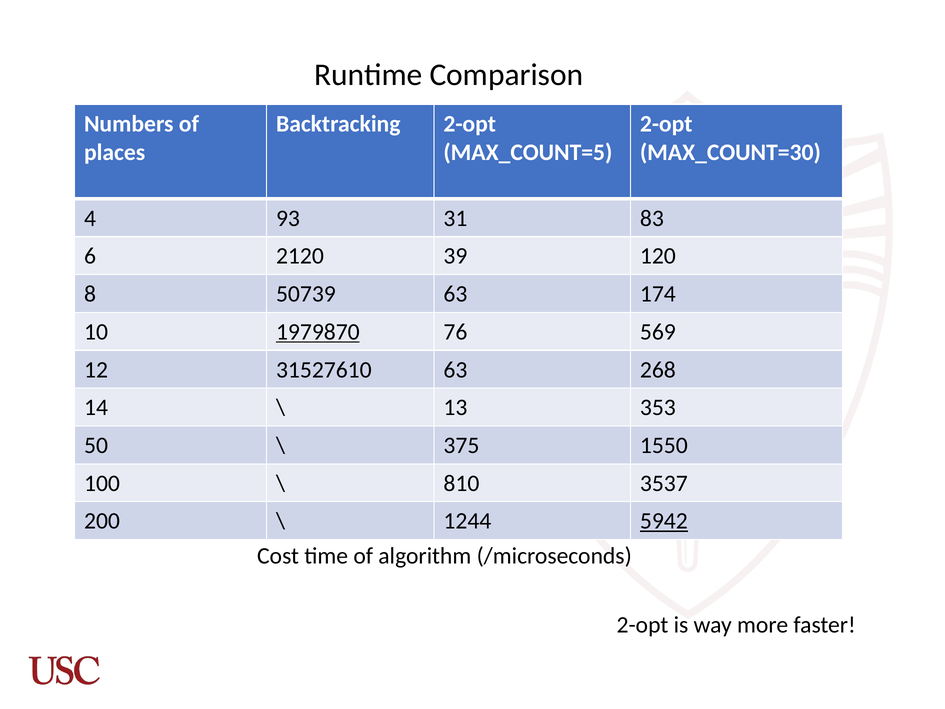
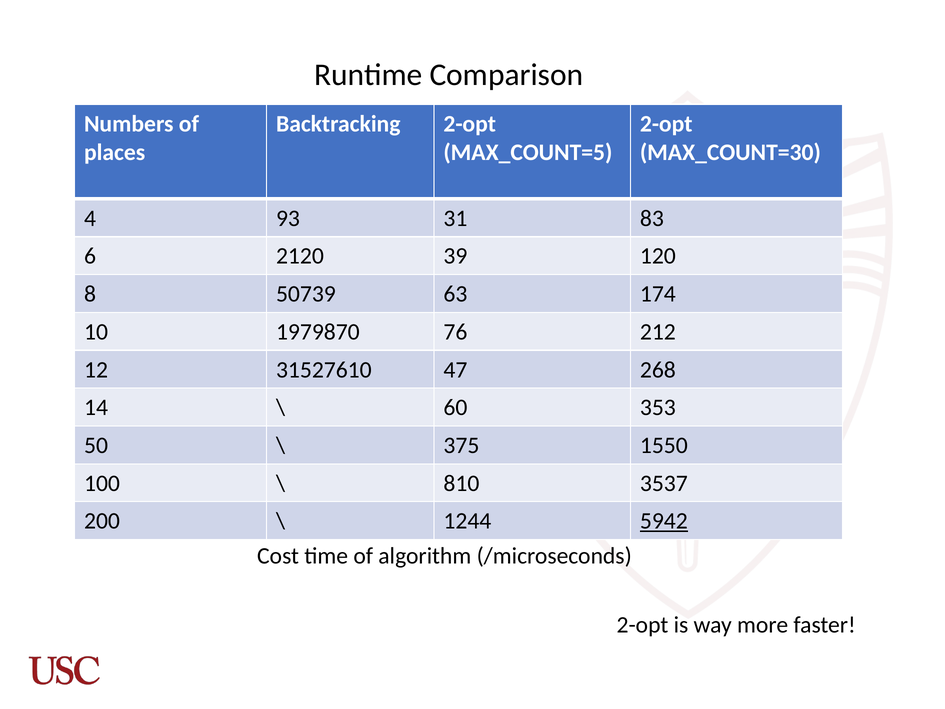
1979870 underline: present -> none
569: 569 -> 212
31527610 63: 63 -> 47
13: 13 -> 60
